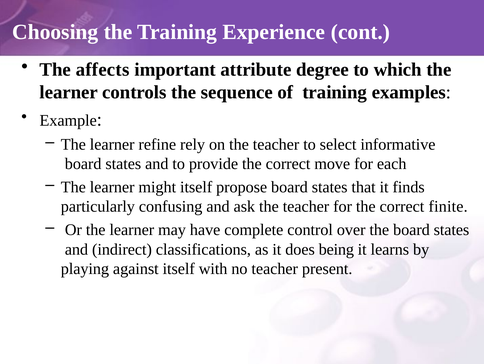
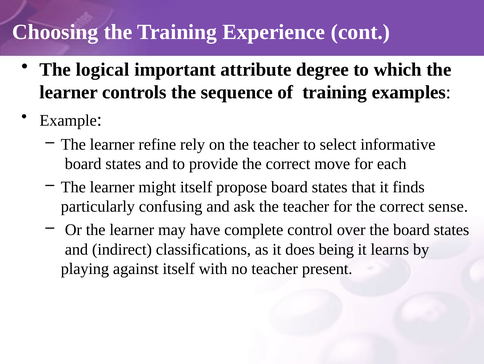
affects: affects -> logical
finite: finite -> sense
